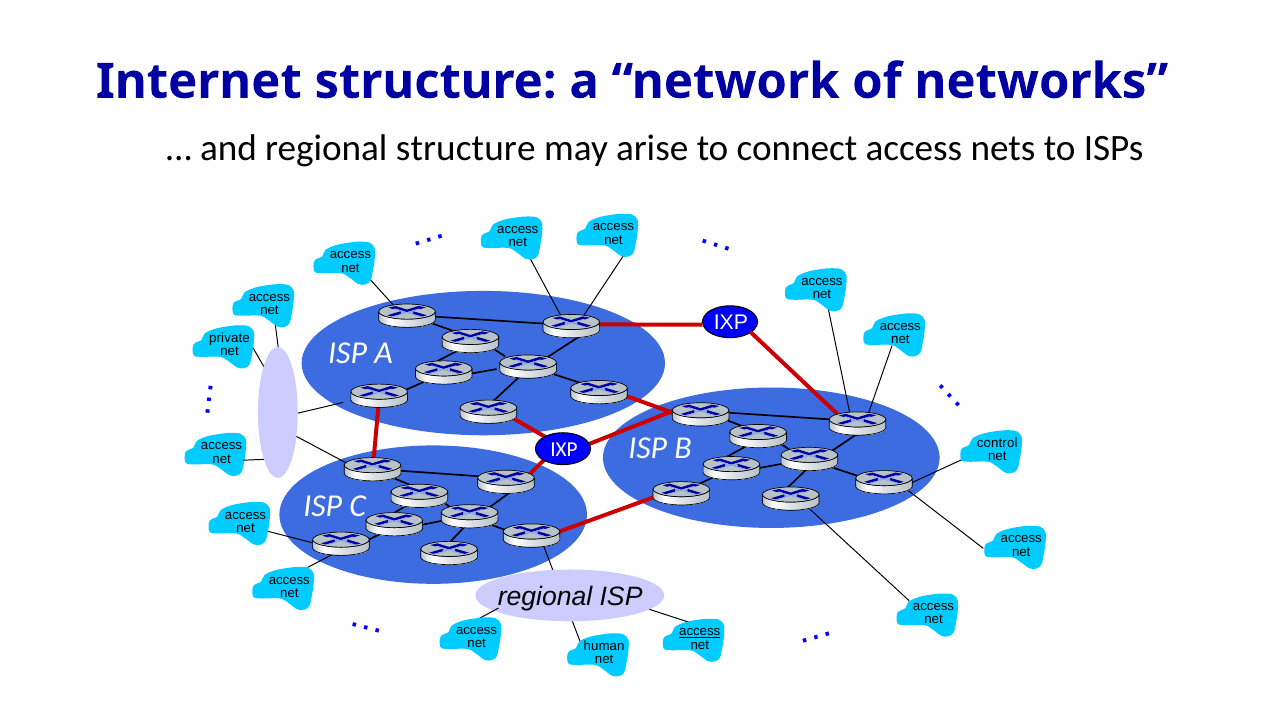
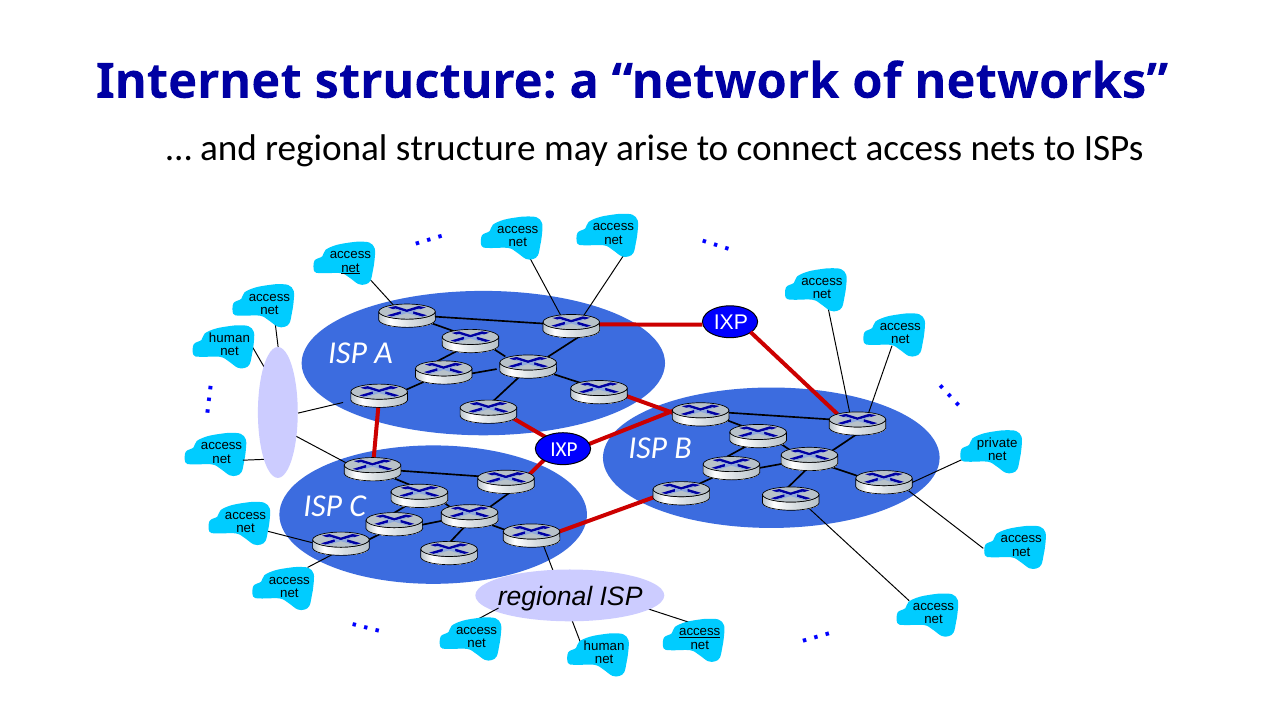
net at (350, 268) underline: none -> present
private at (229, 338): private -> human
control: control -> private
